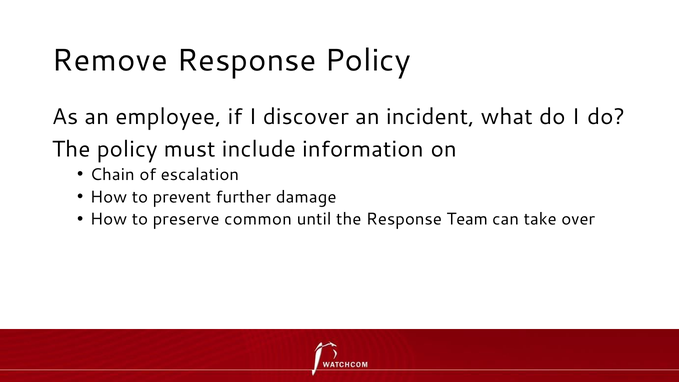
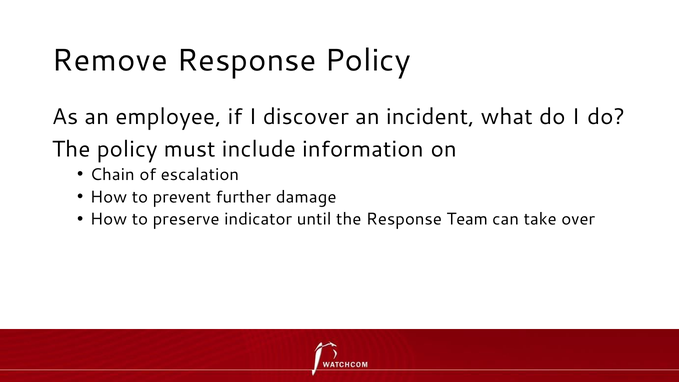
common: common -> indicator
